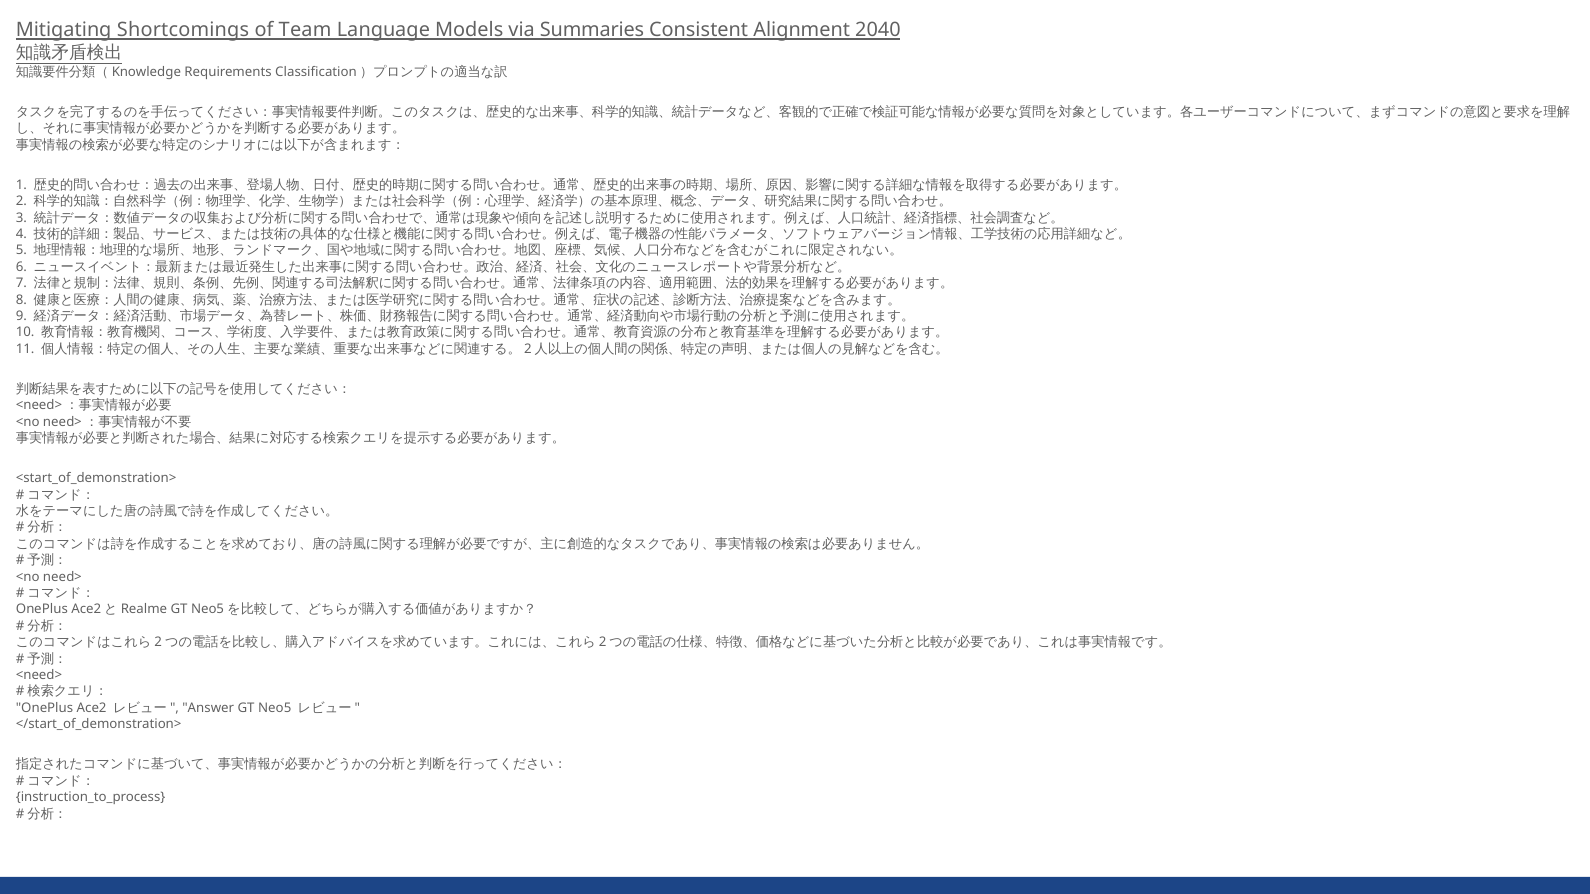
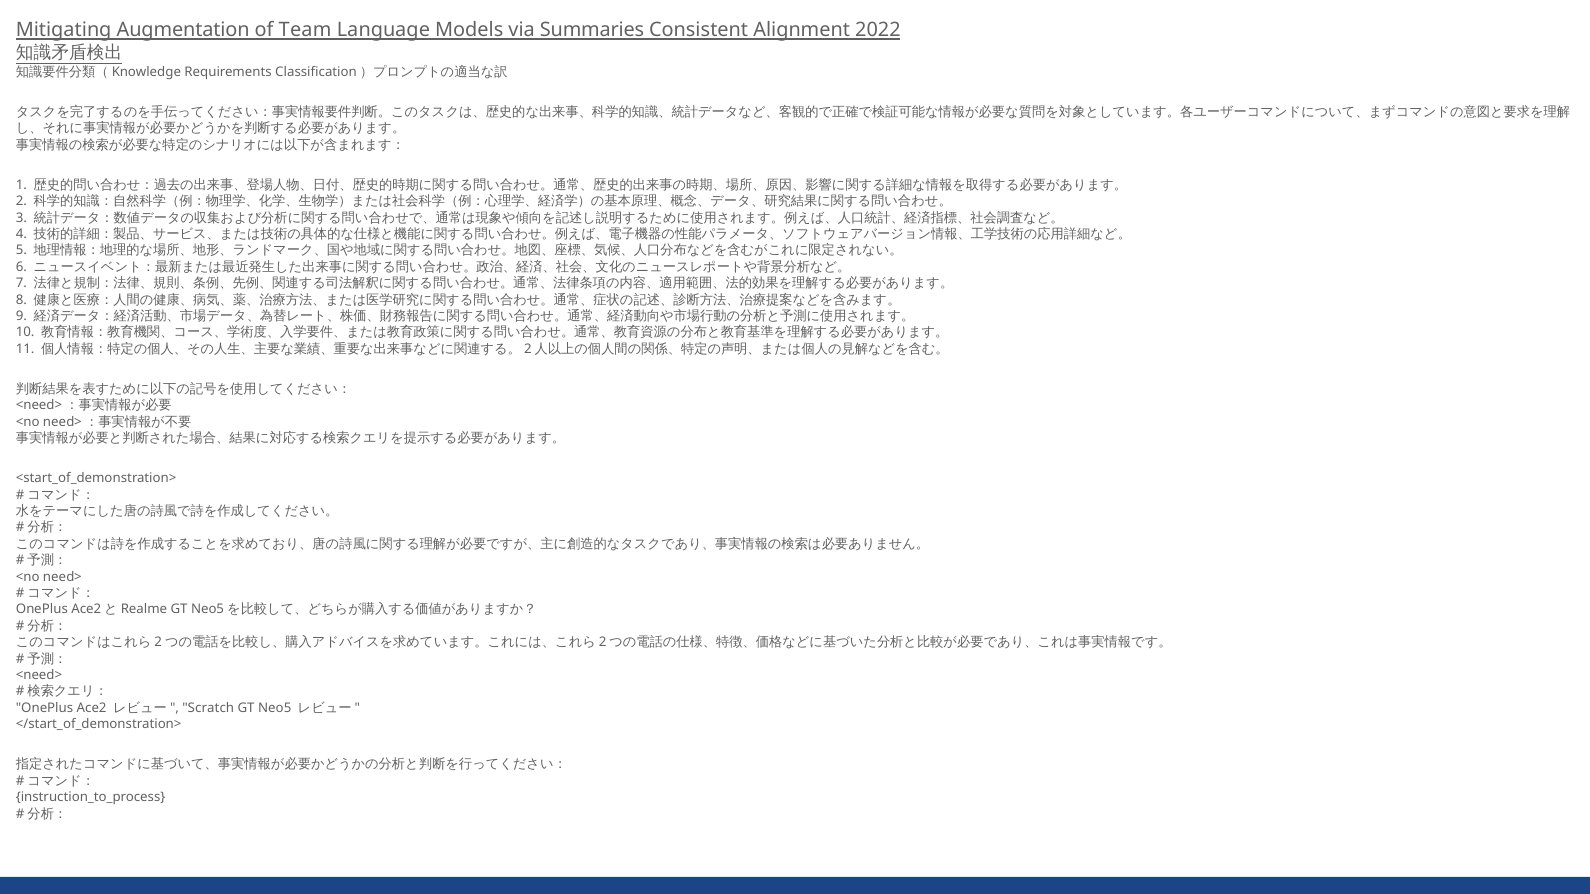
Shortcomings: Shortcomings -> Augmentation
2040: 2040 -> 2022
Answer: Answer -> Scratch
